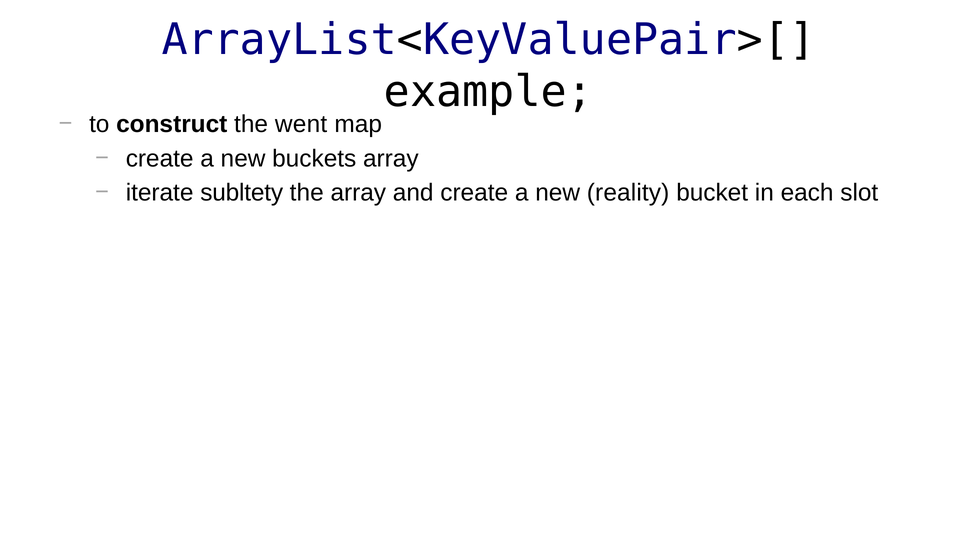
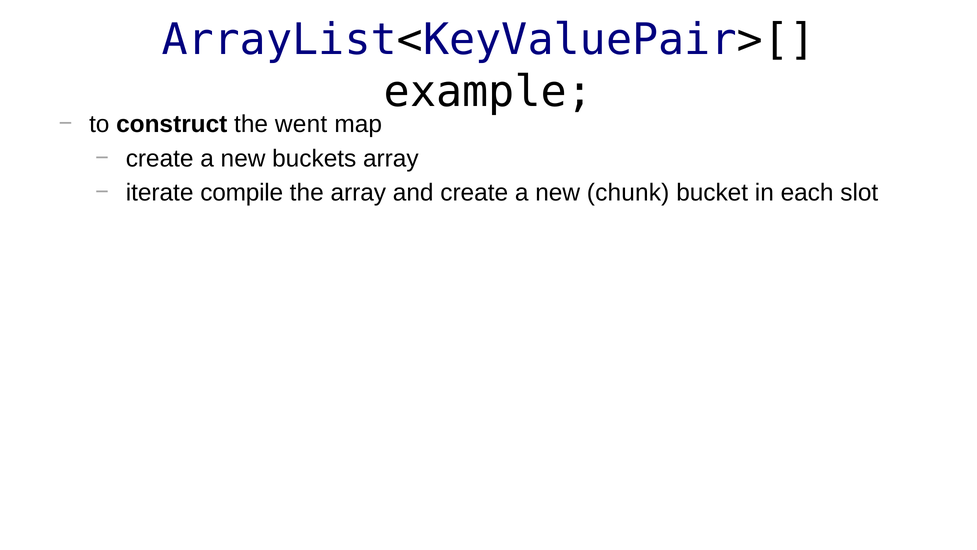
subltety: subltety -> compile
reality: reality -> chunk
